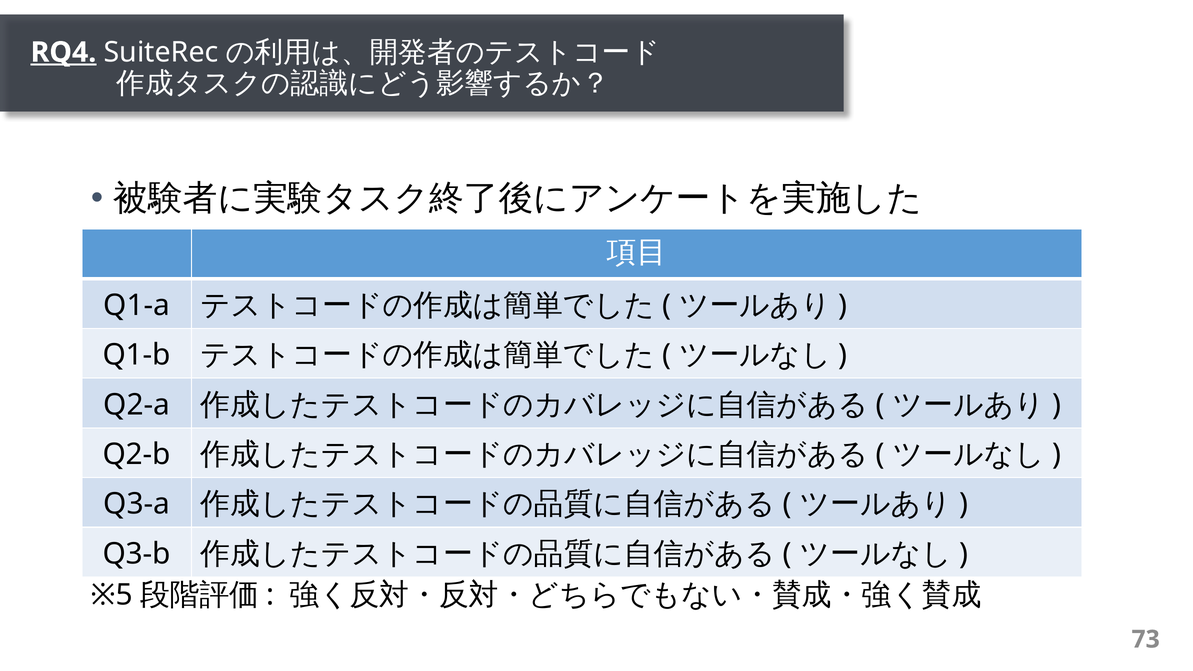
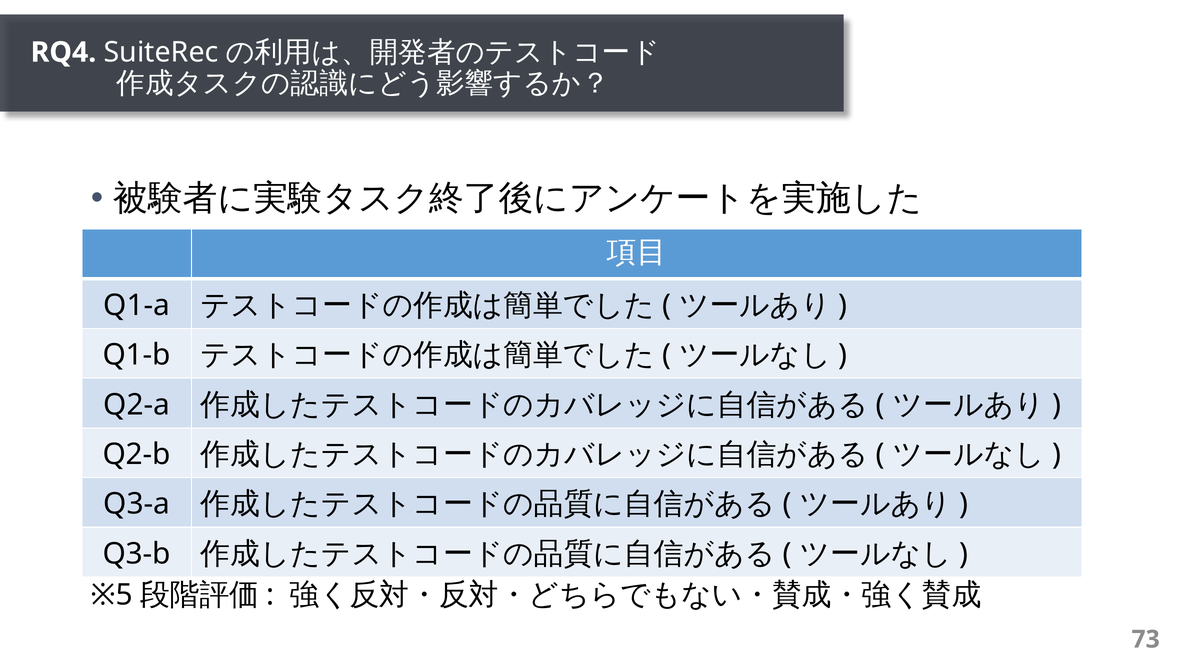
RQ4 underline: present -> none
